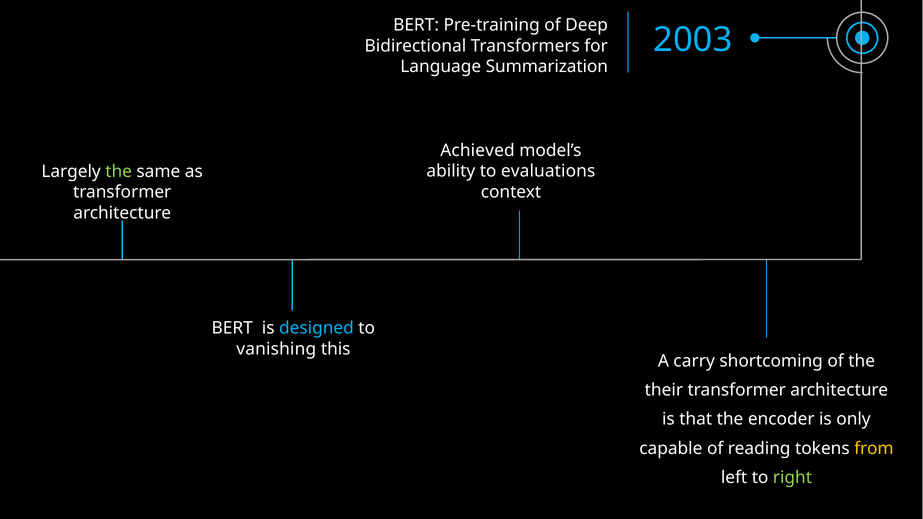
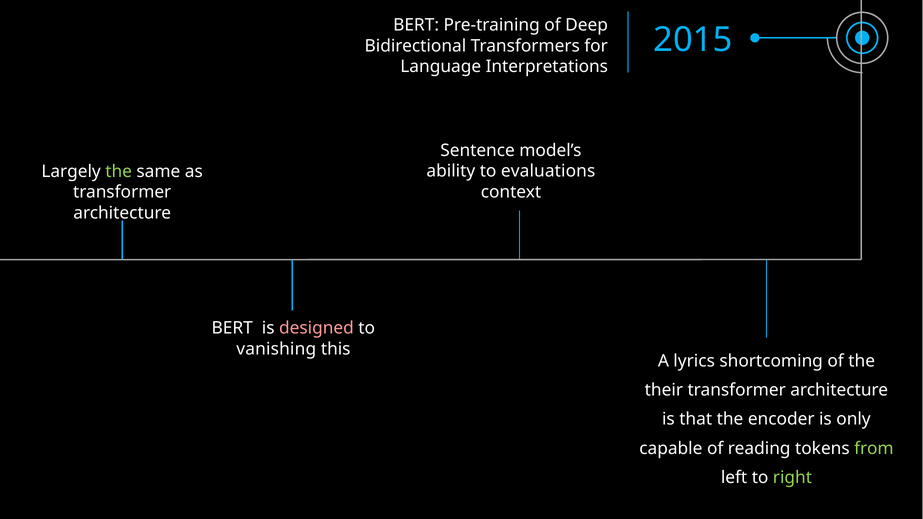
2003: 2003 -> 2015
Summarization: Summarization -> Interpretations
Achieved: Achieved -> Sentence
designed colour: light blue -> pink
carry: carry -> lyrics
from colour: yellow -> light green
